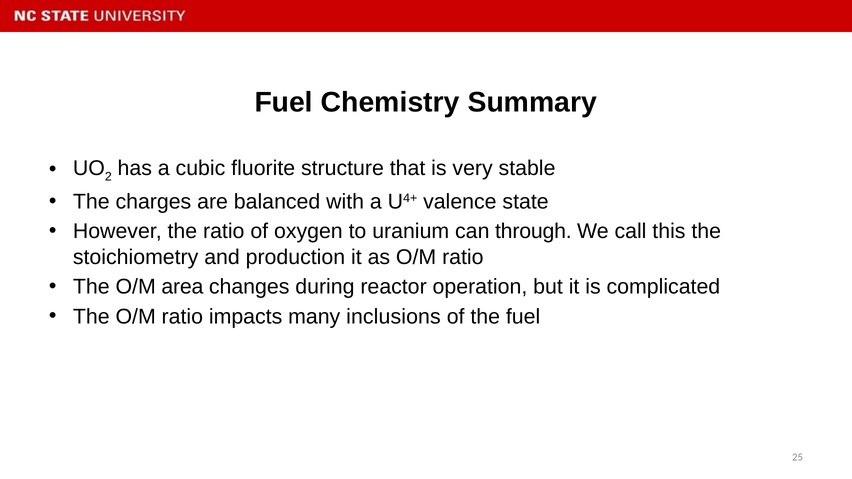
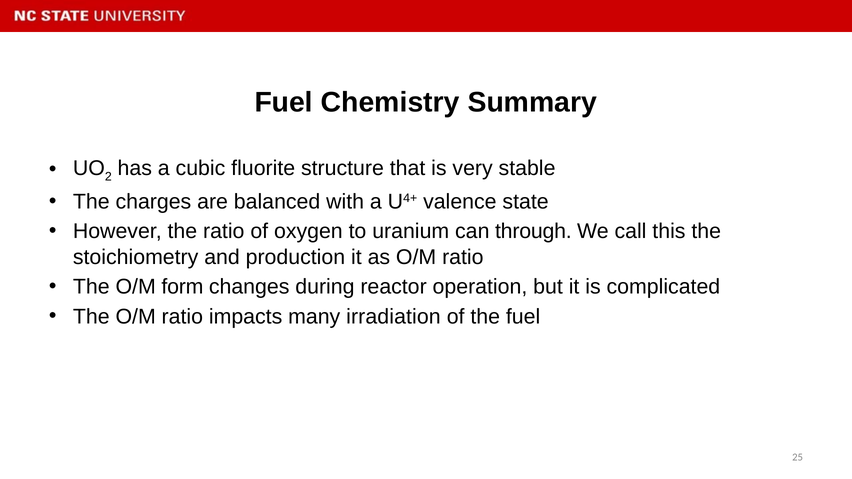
area: area -> form
inclusions: inclusions -> irradiation
